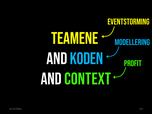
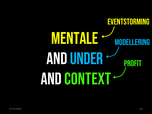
TEAMENE: TEAMENE -> MENTALE
KODEN: KODEN -> UNDER
